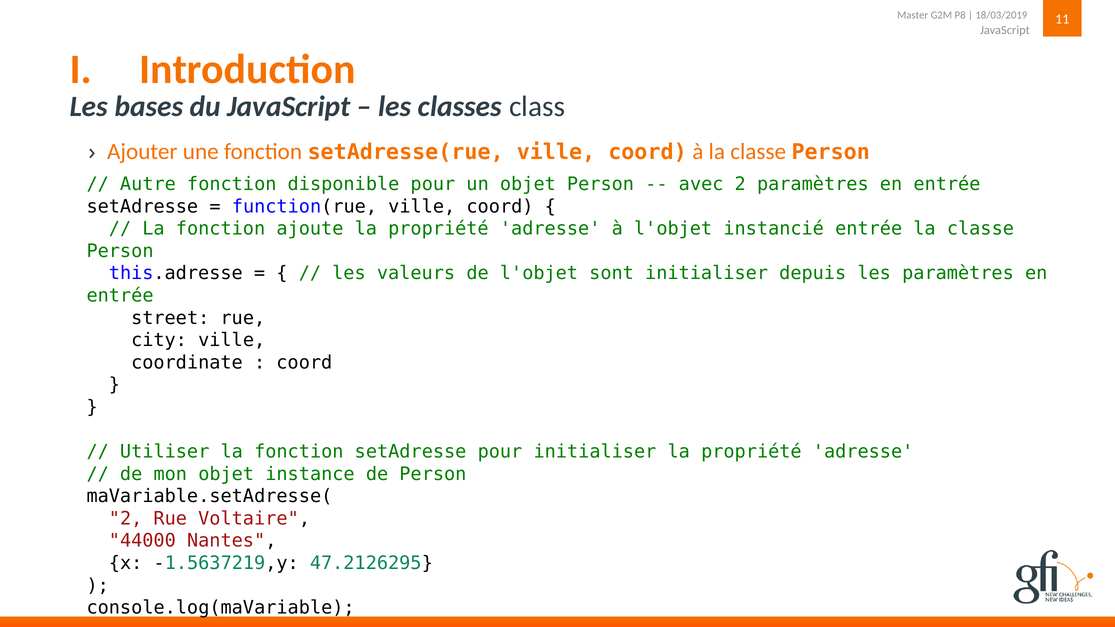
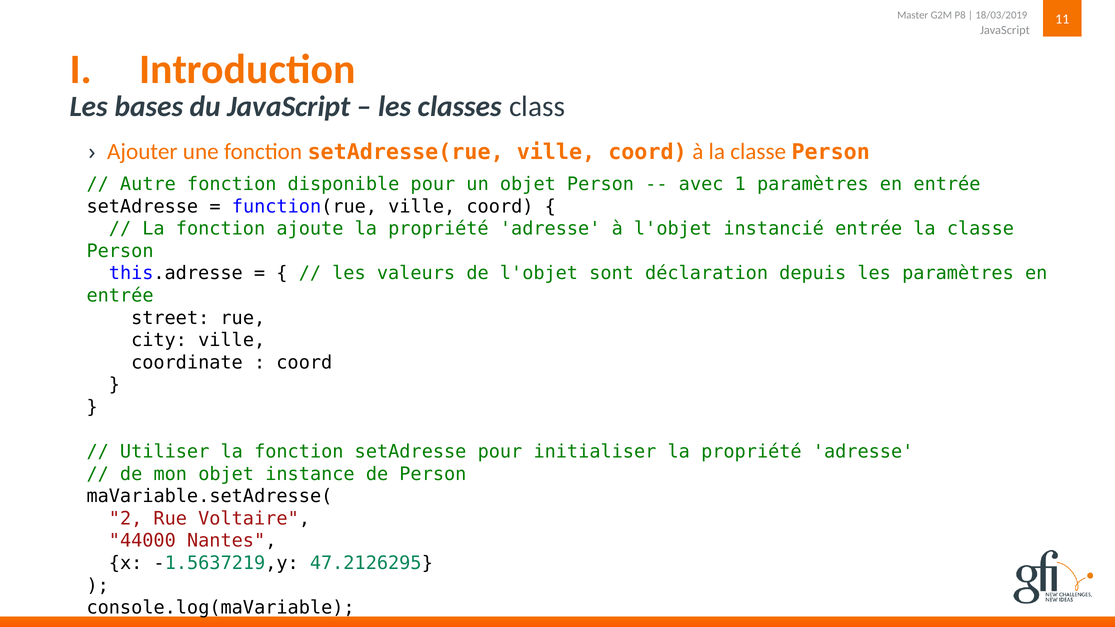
avec 2: 2 -> 1
sont initialiser: initialiser -> déclaration
